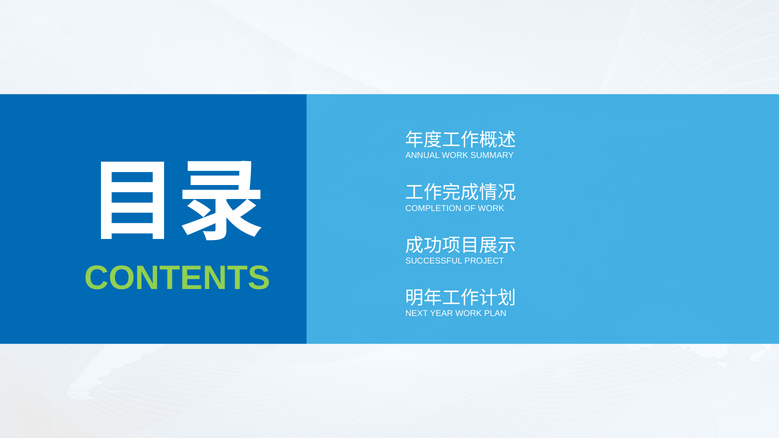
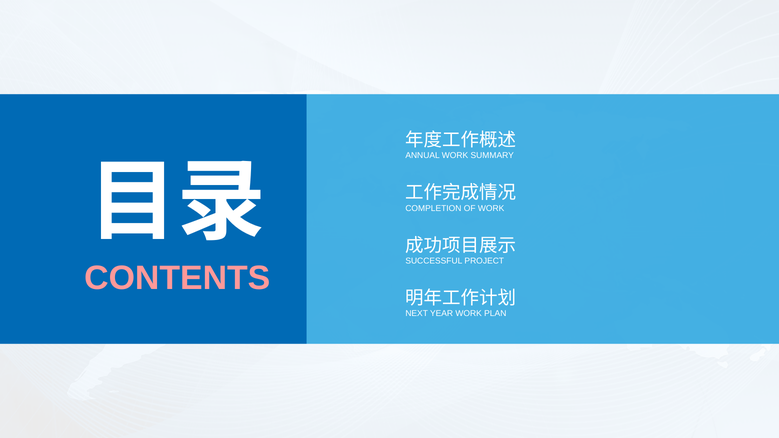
CONTENTS colour: light green -> pink
